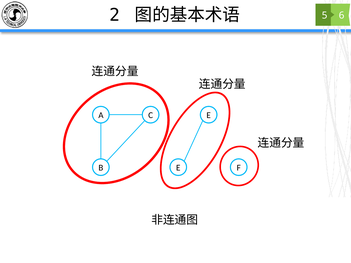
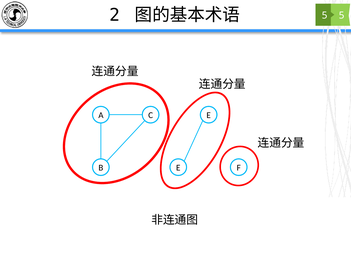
6 at (342, 15): 6 -> 5
